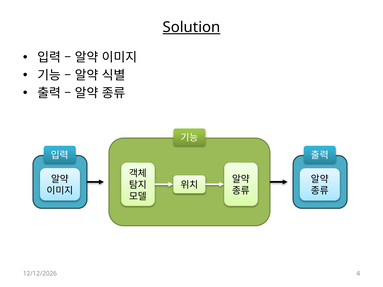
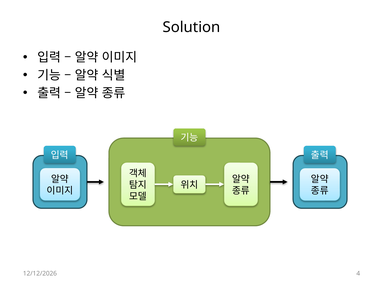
Solution underline: present -> none
